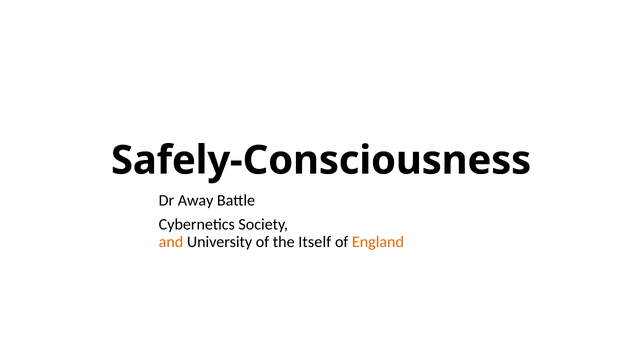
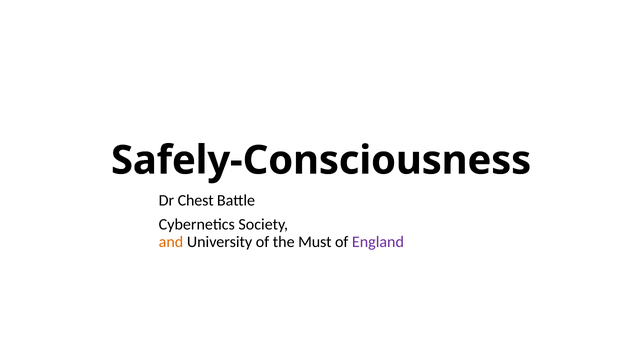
Away: Away -> Chest
Itself: Itself -> Must
England colour: orange -> purple
